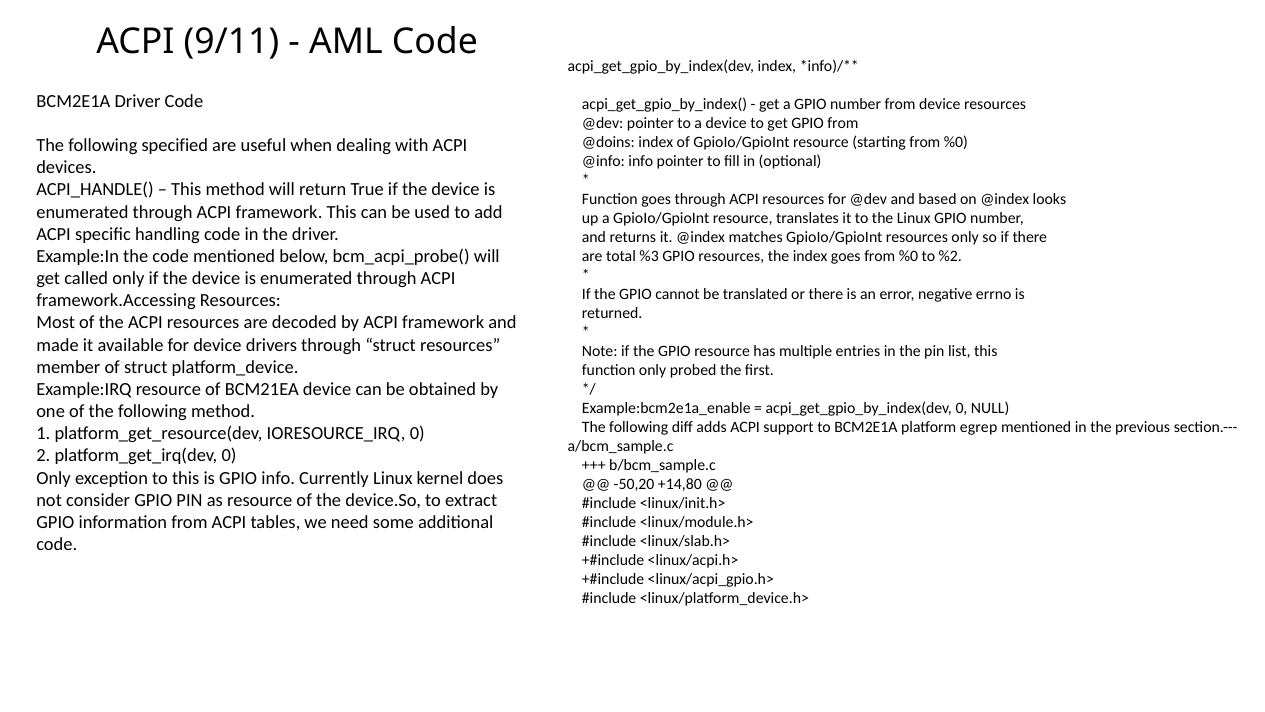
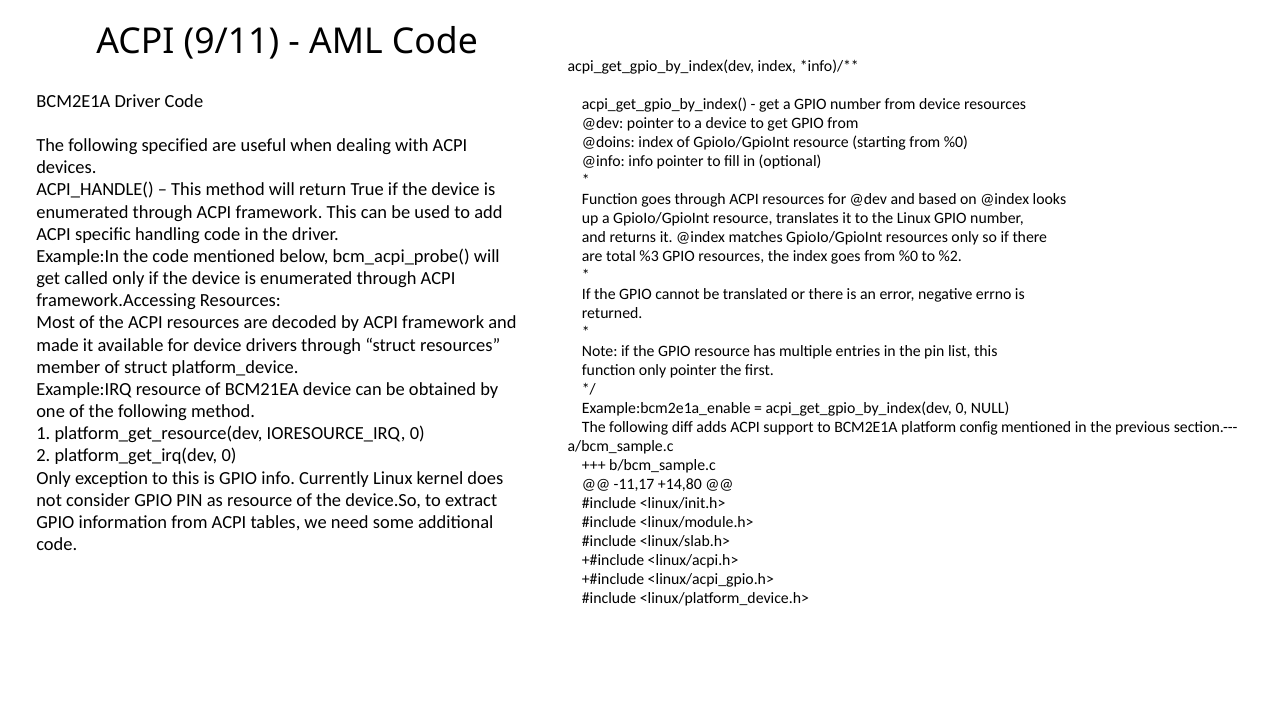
only probed: probed -> pointer
egrep: egrep -> config
-50,20: -50,20 -> -11,17
